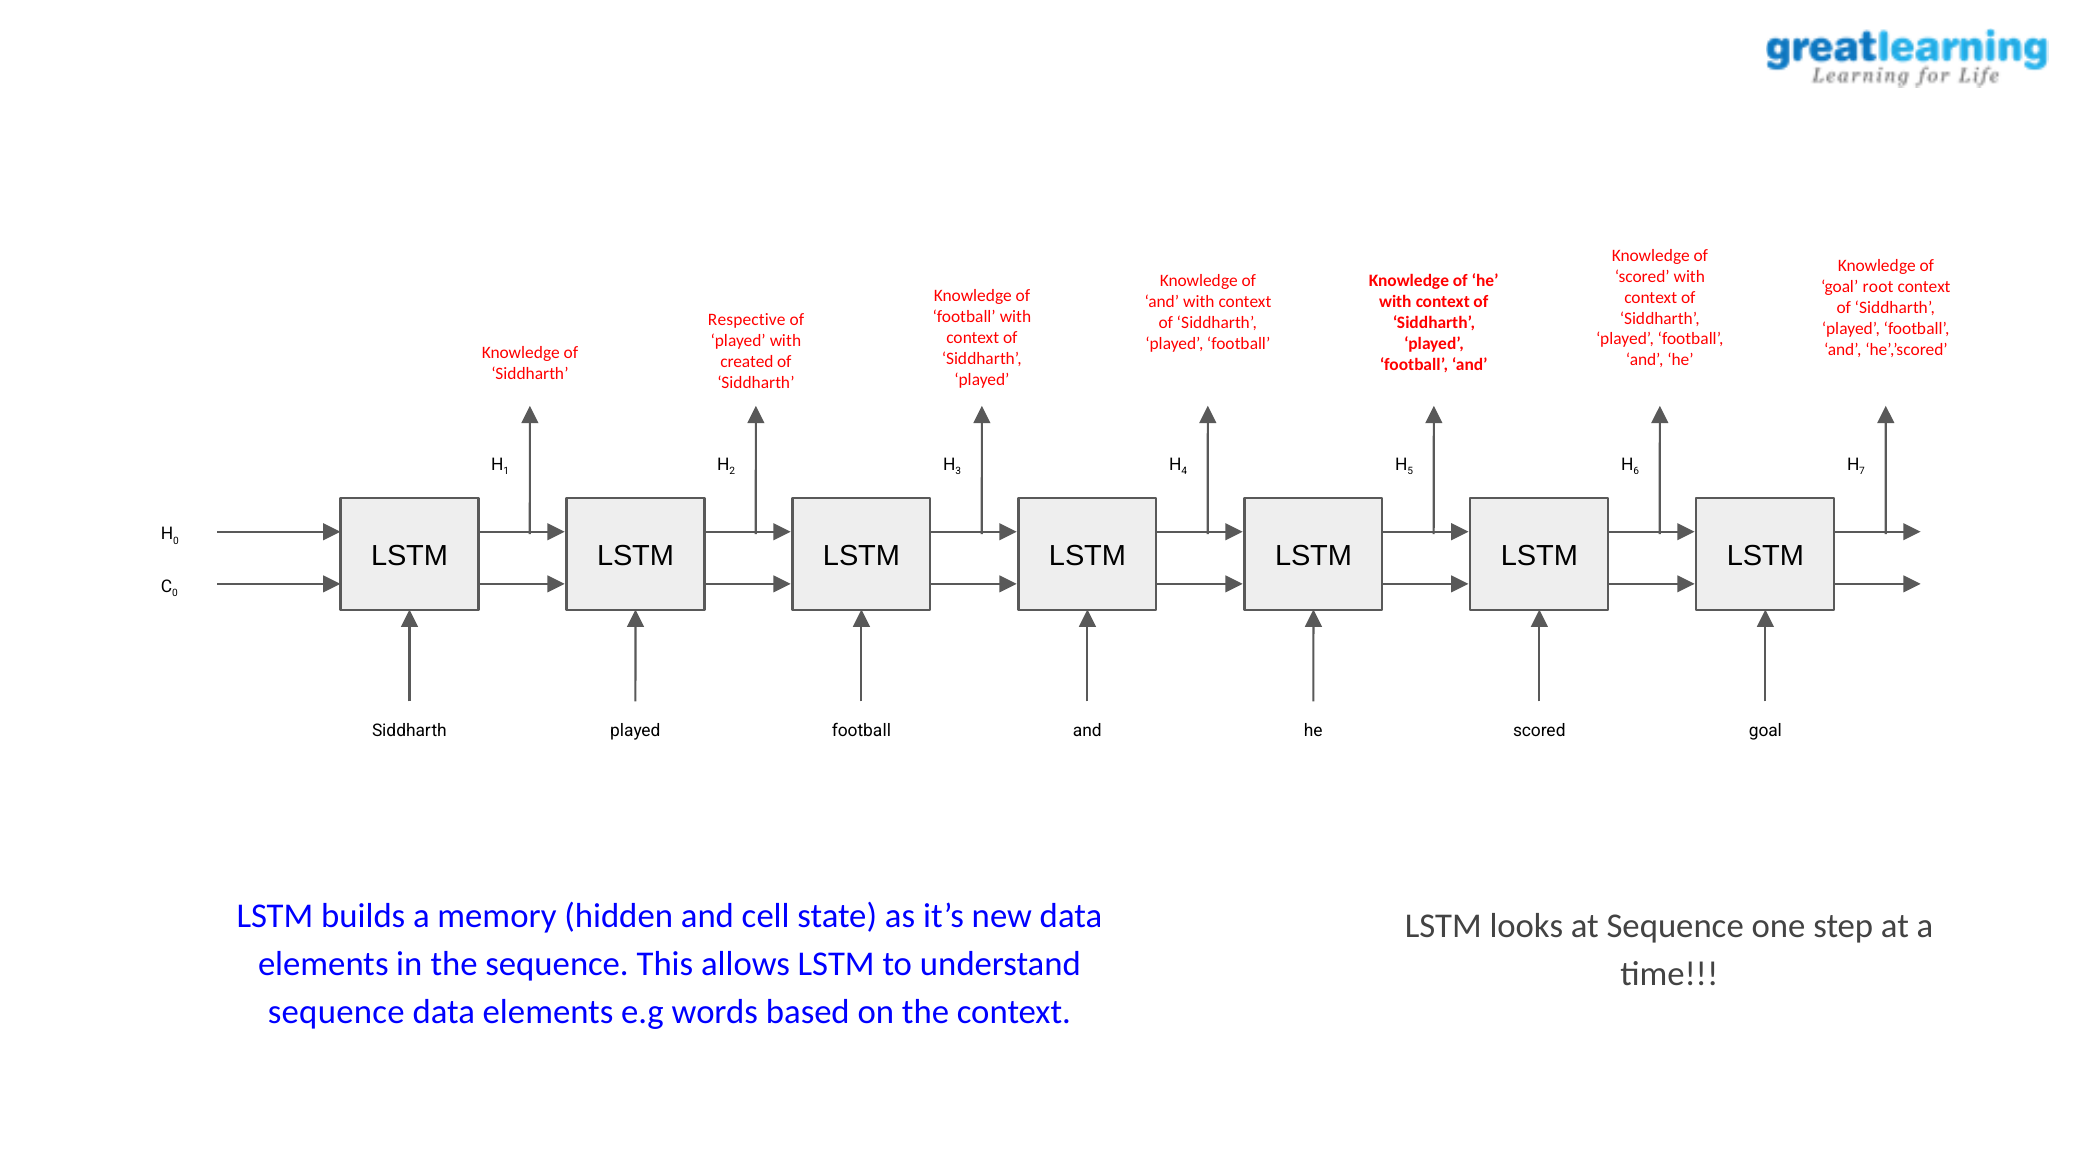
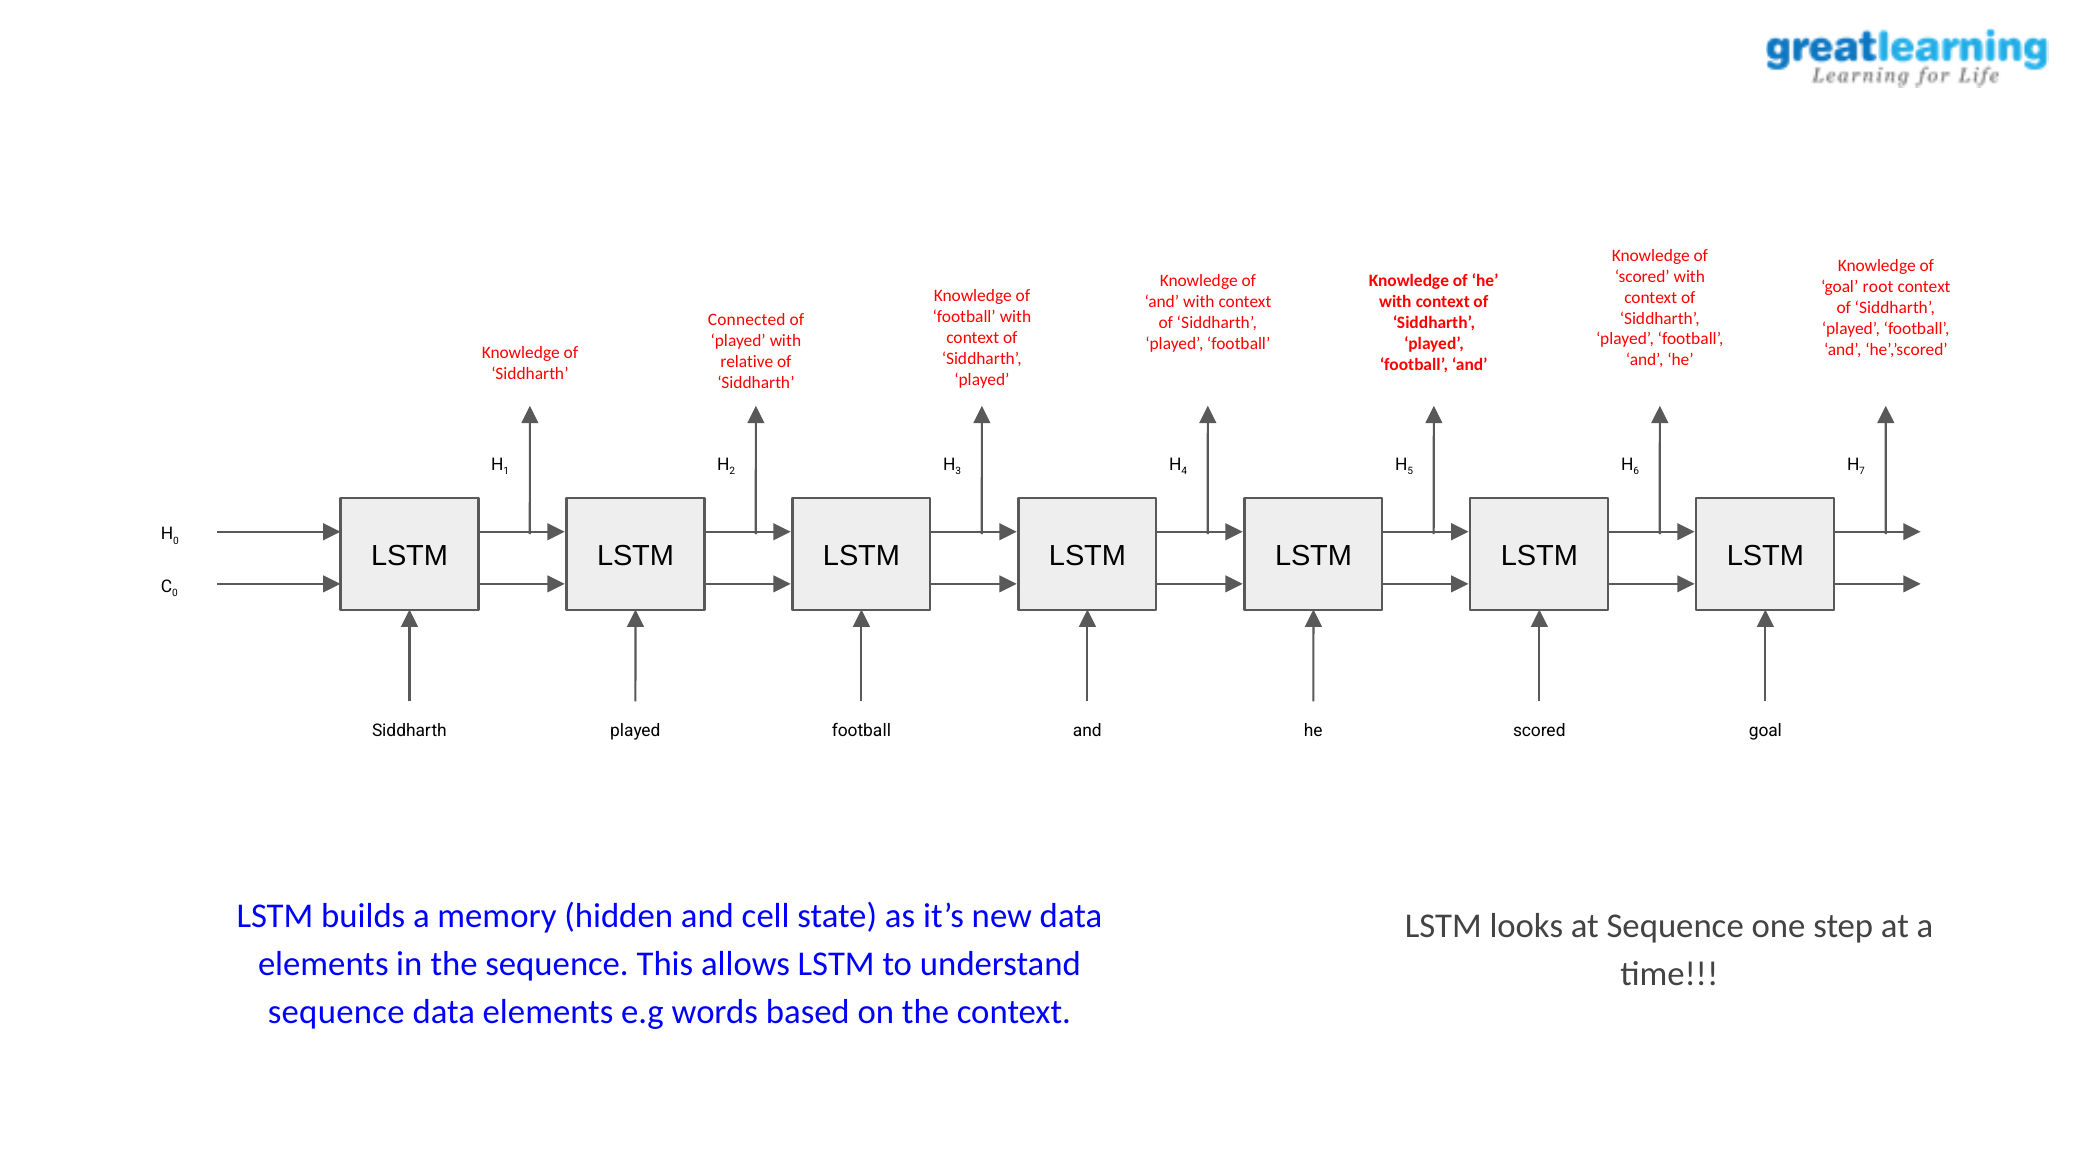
Respective: Respective -> Connected
created: created -> relative
